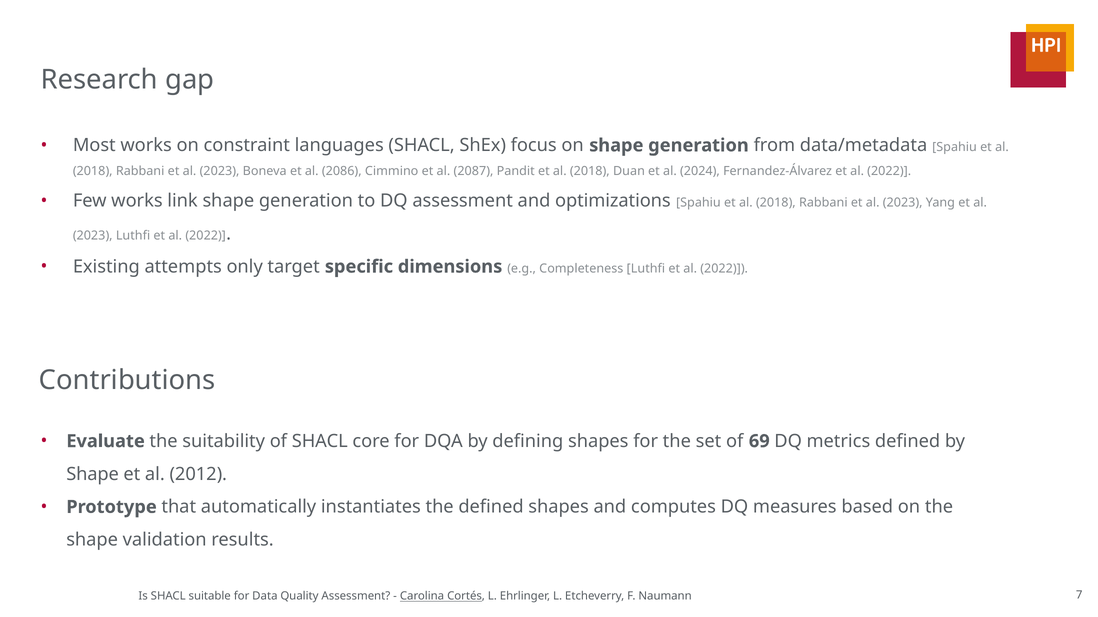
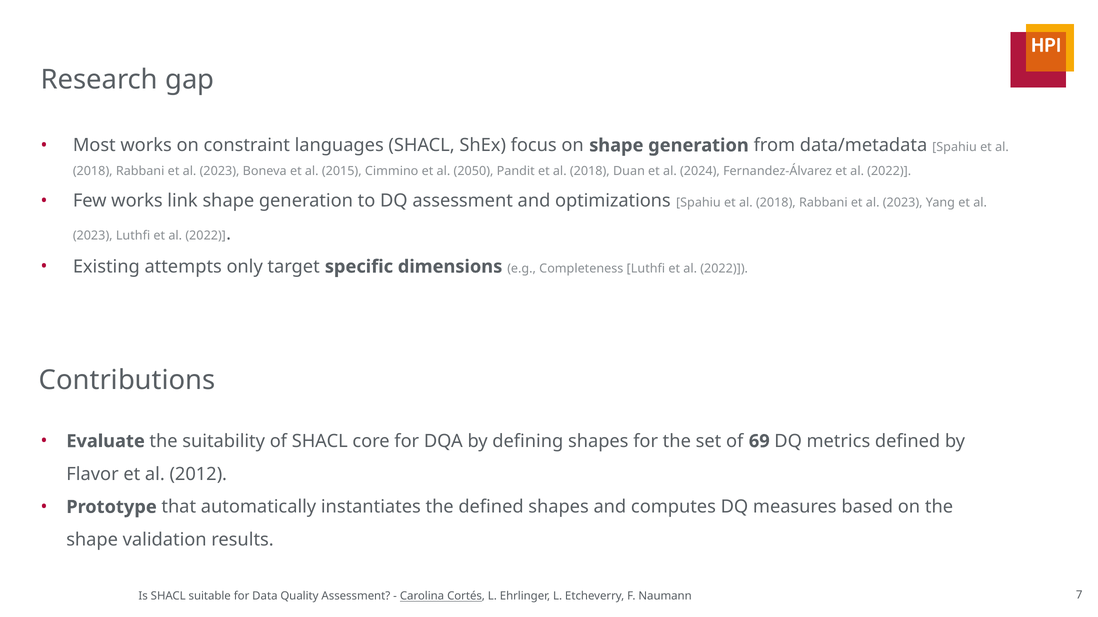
2086: 2086 -> 2015
2087: 2087 -> 2050
Shape at (93, 475): Shape -> Flavor
